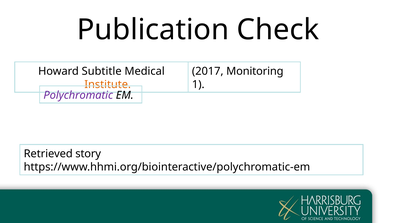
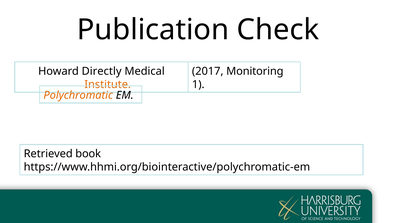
Subtitle: Subtitle -> Directly
Polychromatic colour: purple -> orange
story: story -> book
